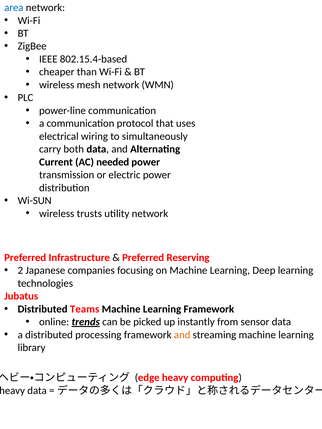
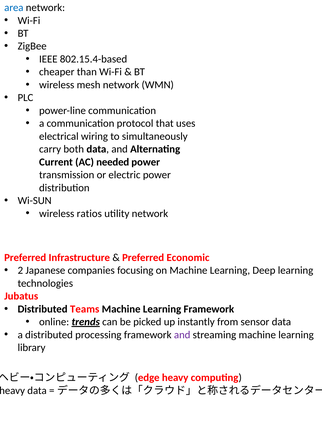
trusts: trusts -> ratios
Reserving: Reserving -> Economic
and at (182, 335) colour: orange -> purple
